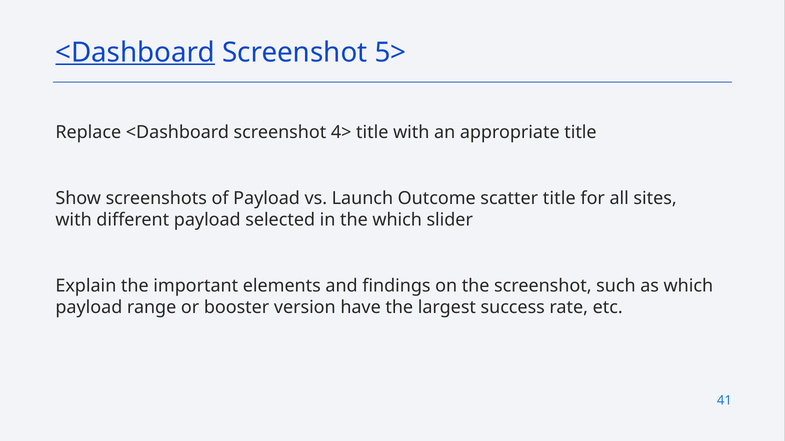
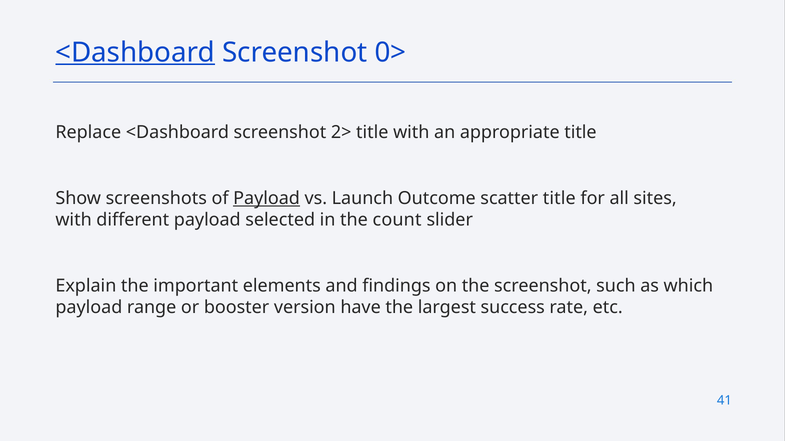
5>: 5> -> 0>
4>: 4> -> 2>
Payload at (267, 199) underline: none -> present
the which: which -> count
